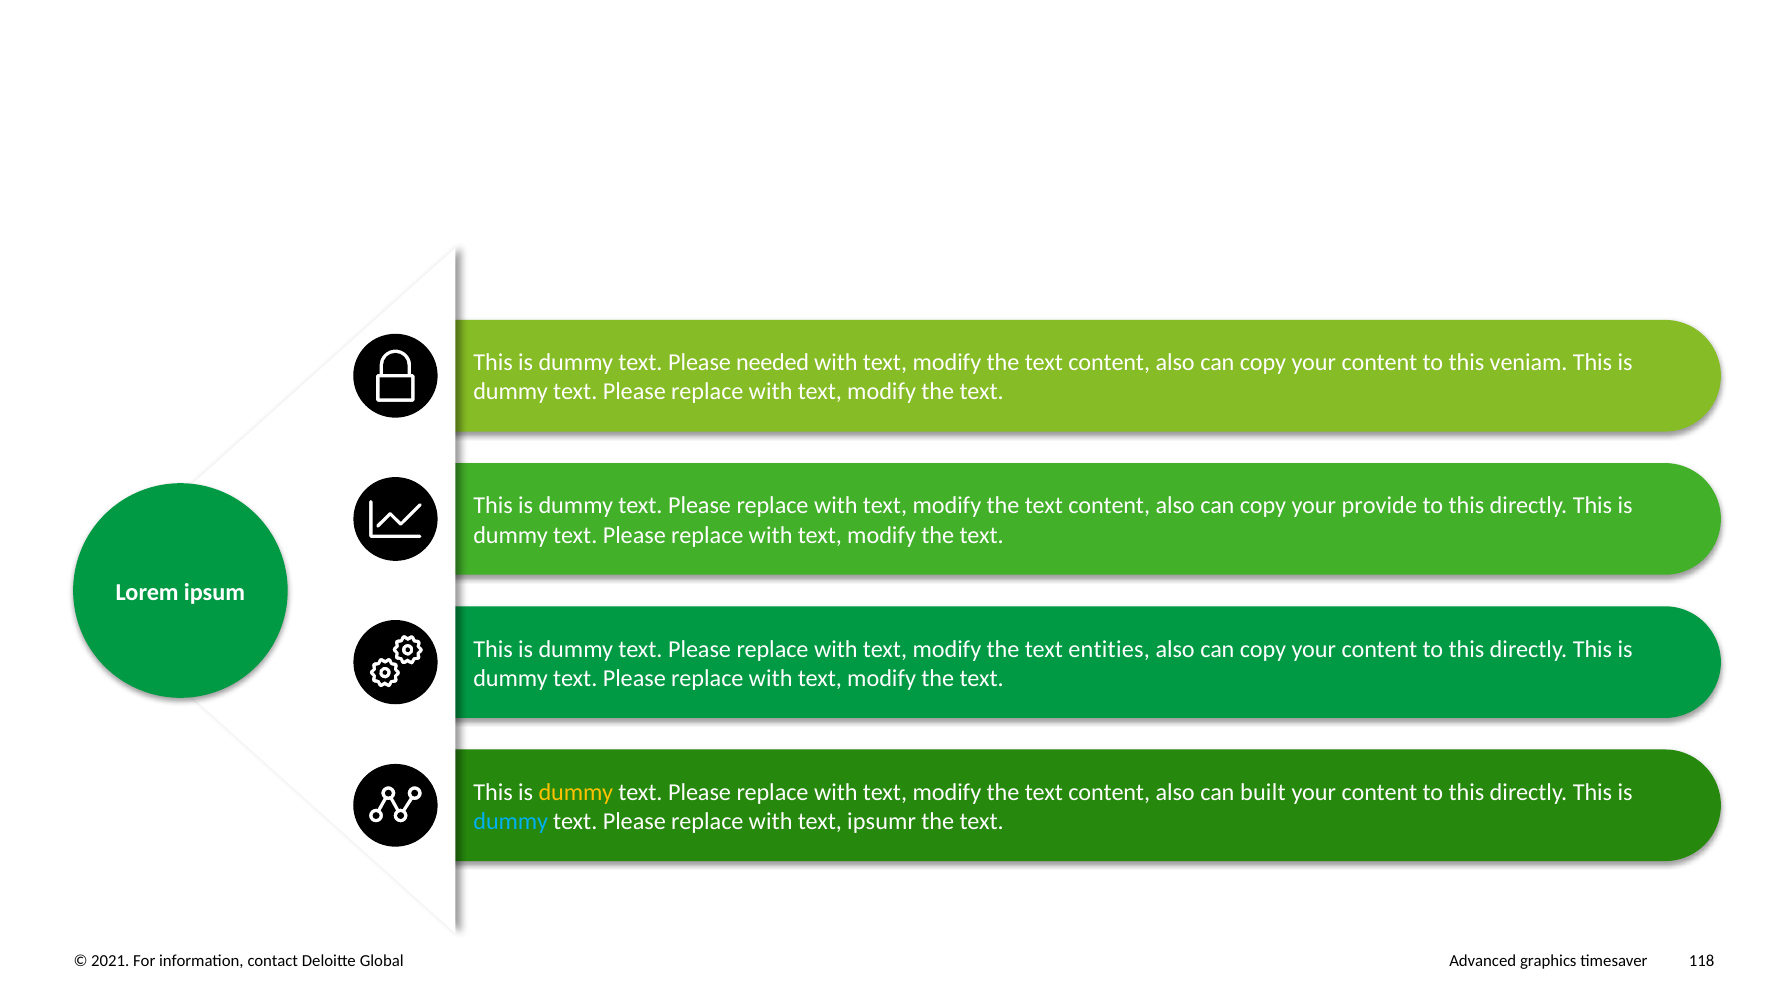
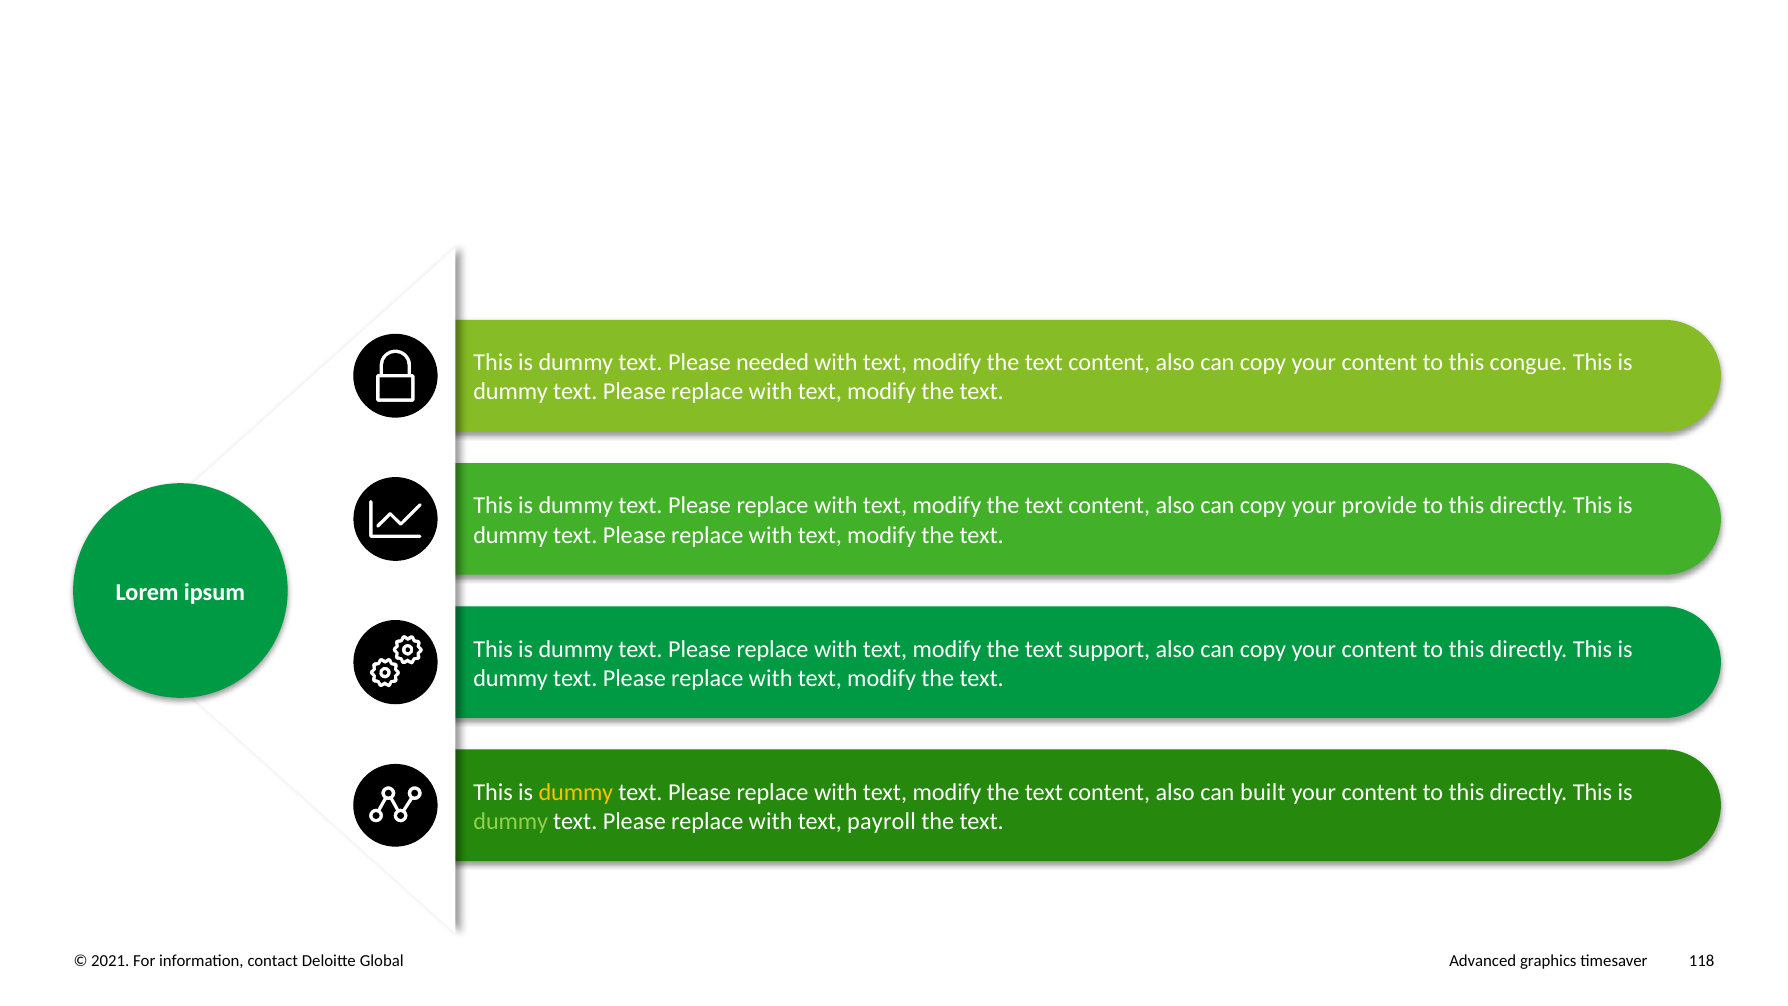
veniam: veniam -> congue
entities: entities -> support
dummy at (511, 821) colour: light blue -> light green
ipsumr: ipsumr -> payroll
